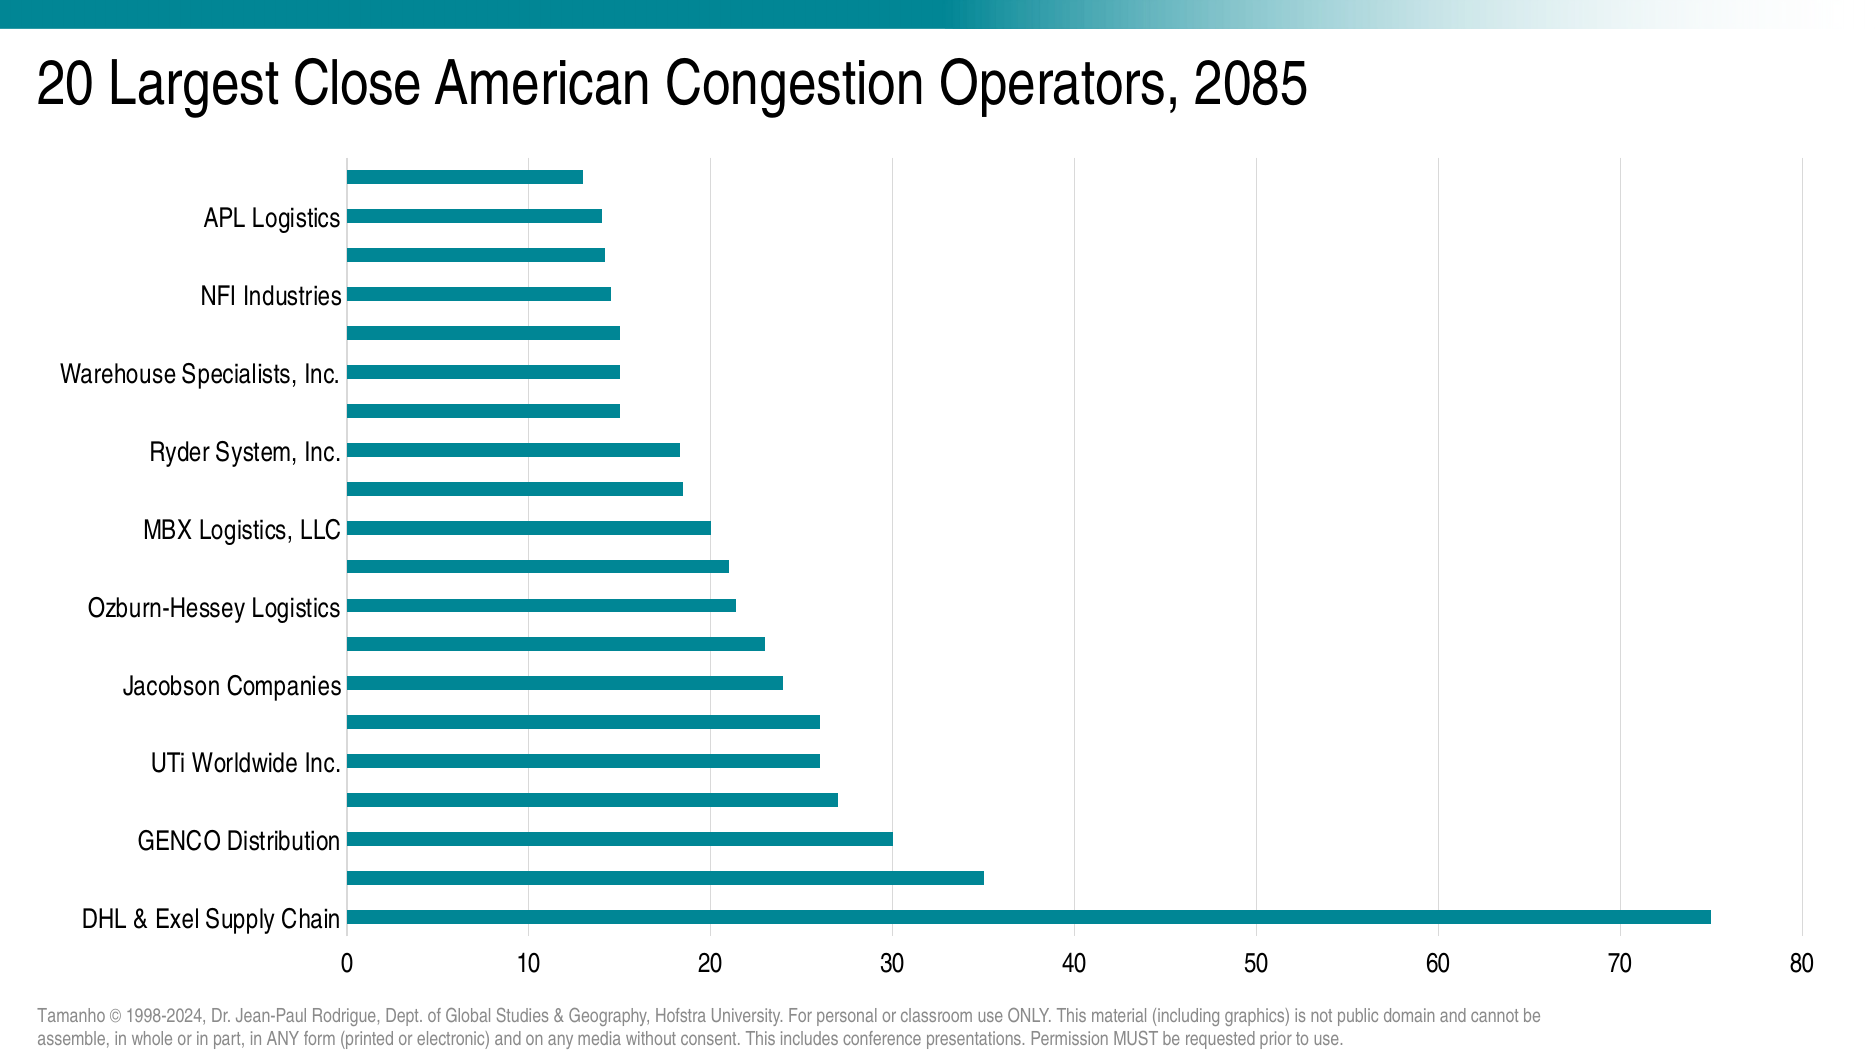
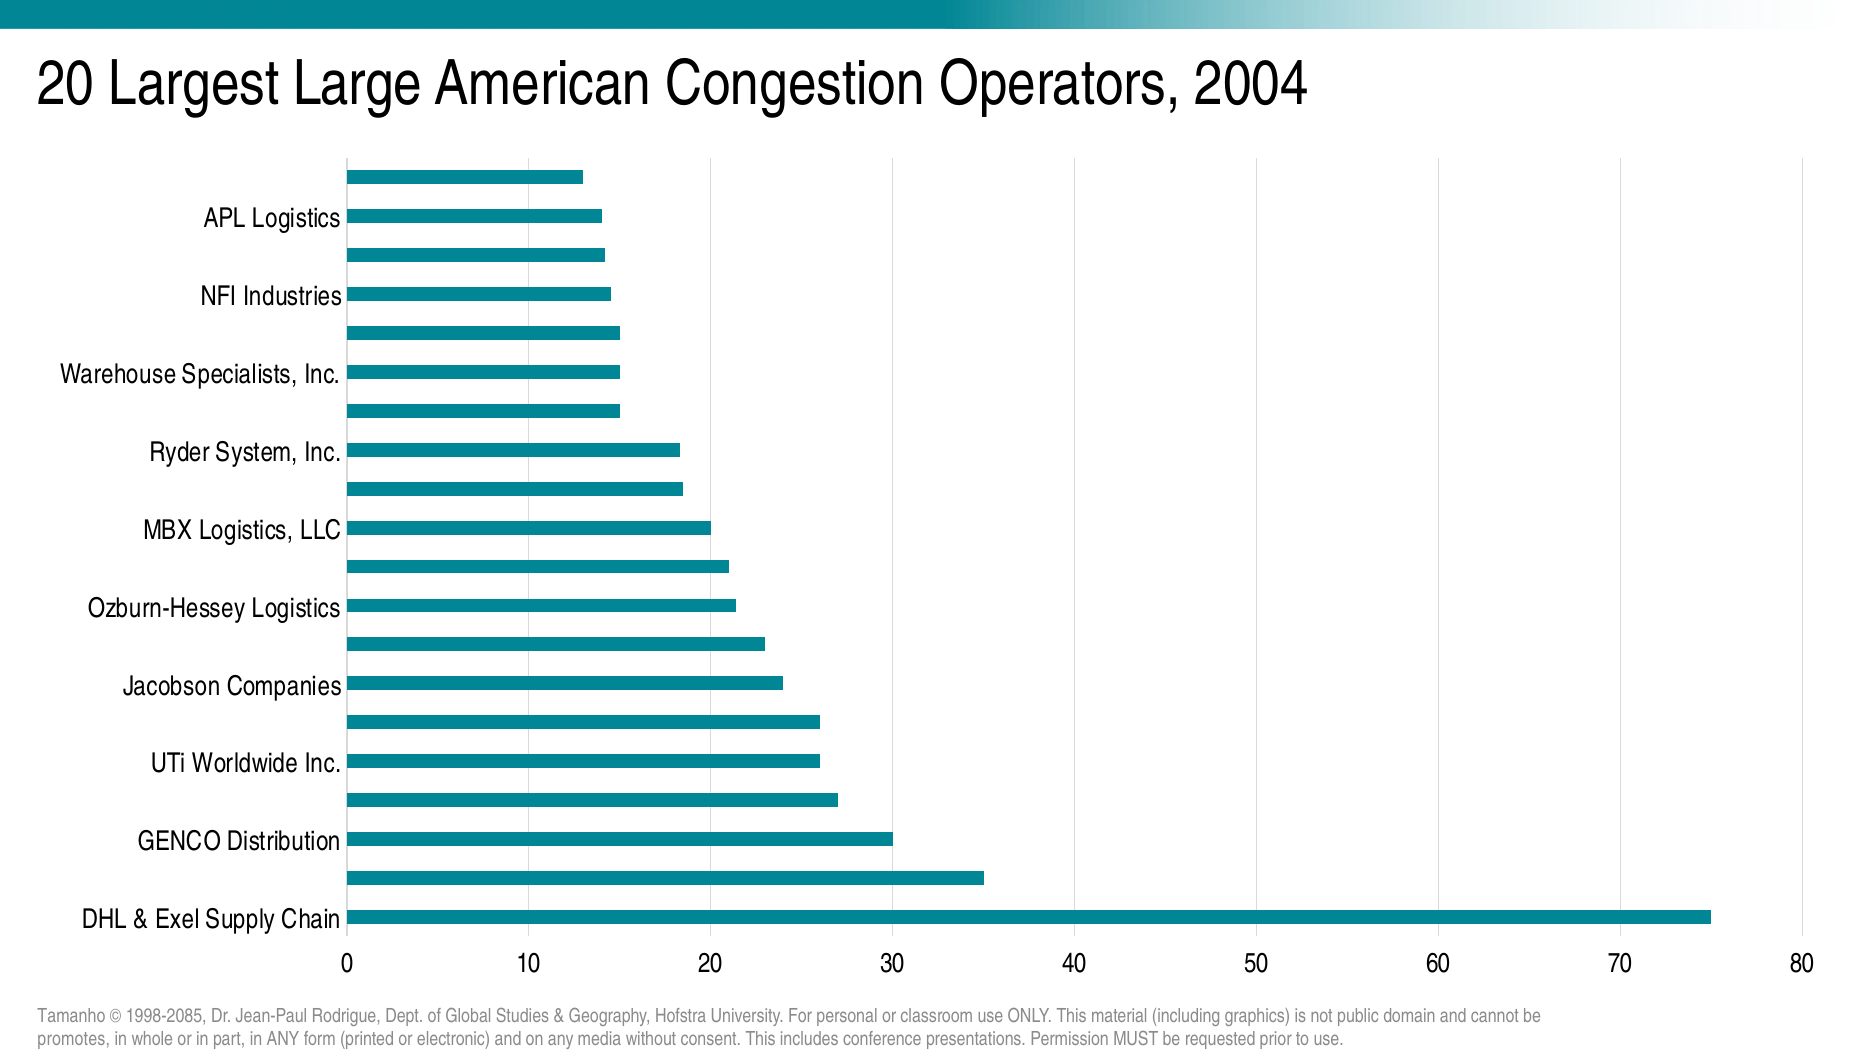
Close: Close -> Large
2085: 2085 -> 2004
1998-2024: 1998-2024 -> 1998-2085
assemble: assemble -> promotes
